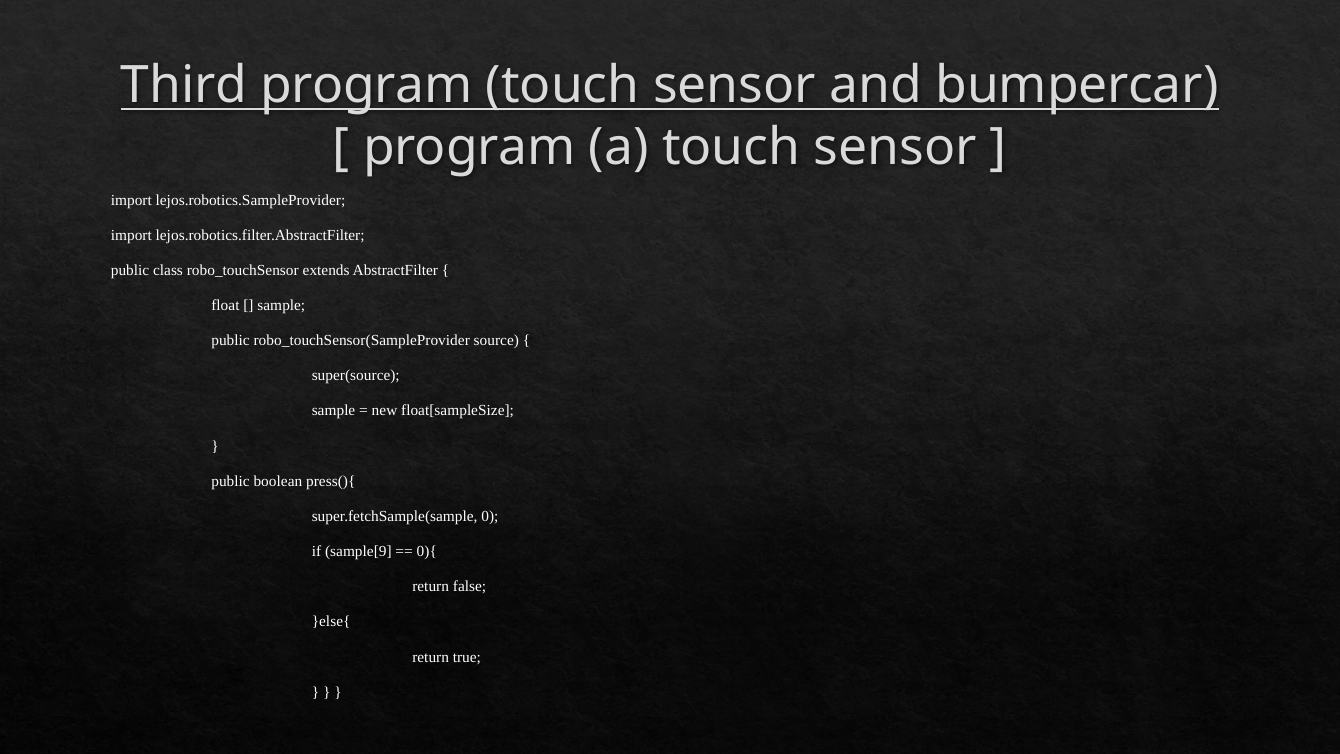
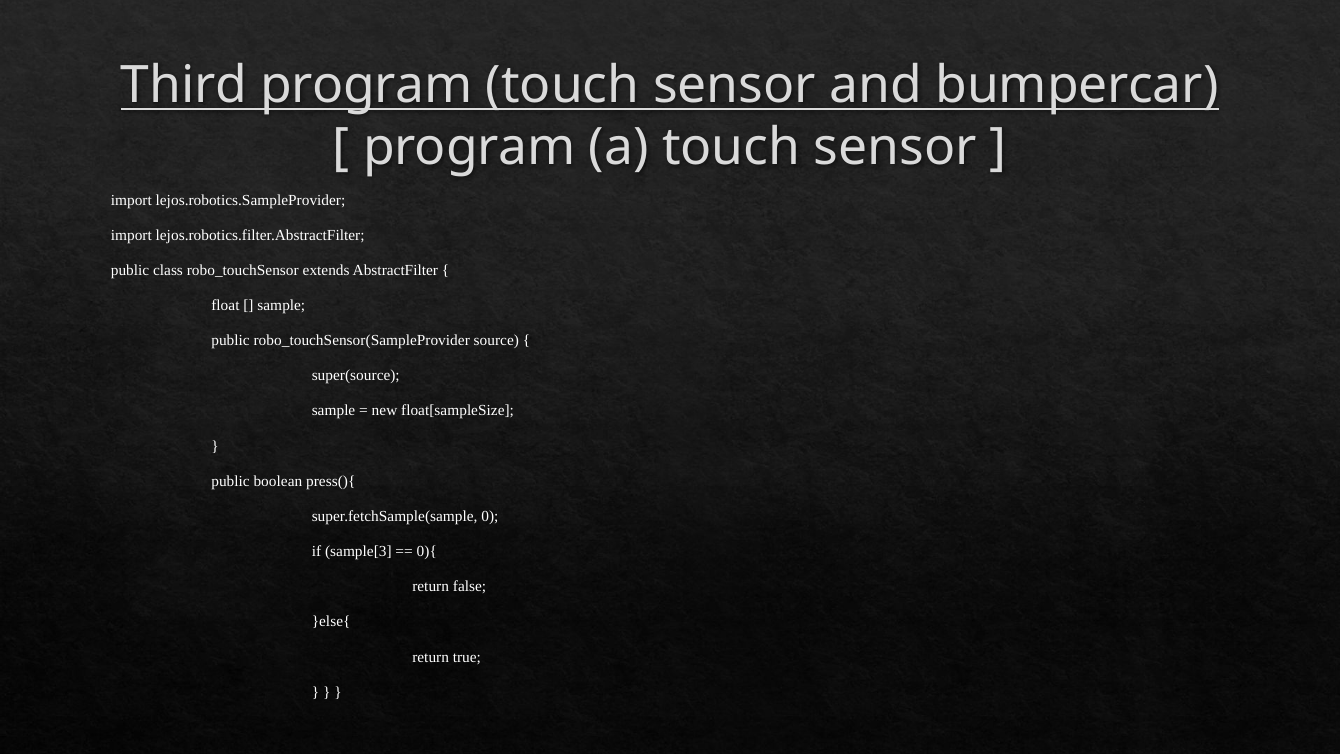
sample[9: sample[9 -> sample[3
